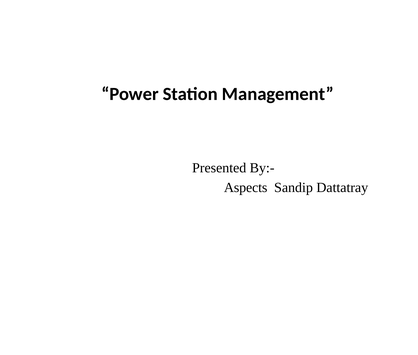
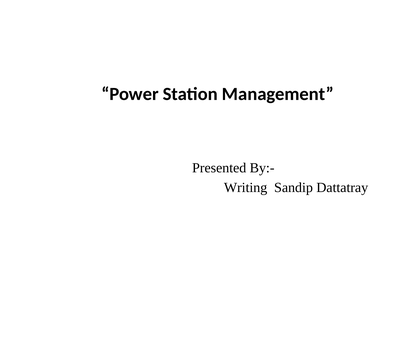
Aspects: Aspects -> Writing
